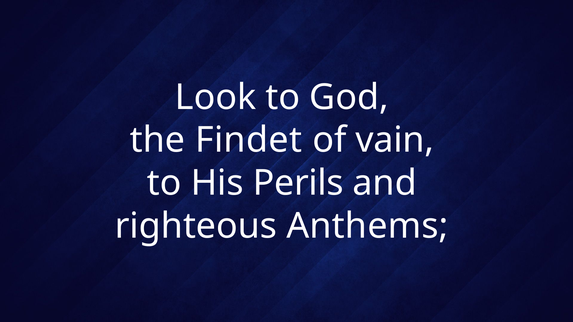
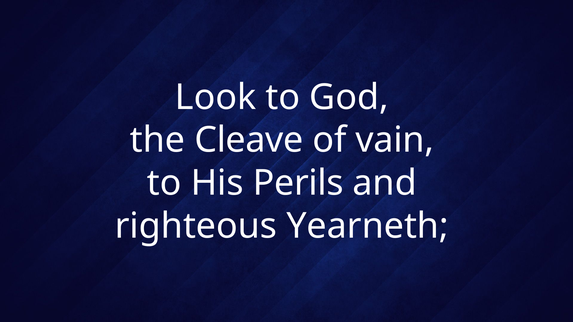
Findet: Findet -> Cleave
Anthems: Anthems -> Yearneth
